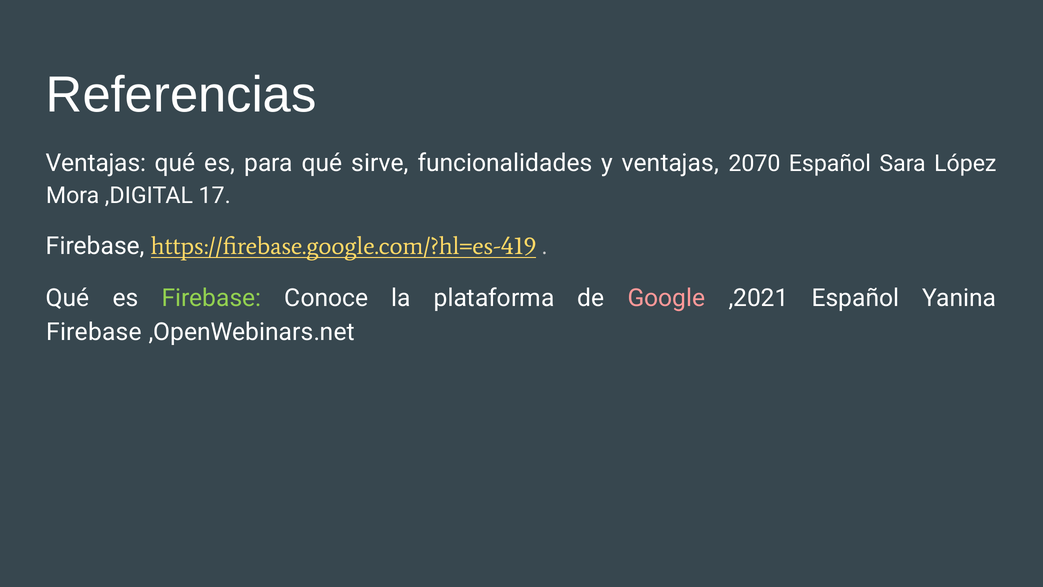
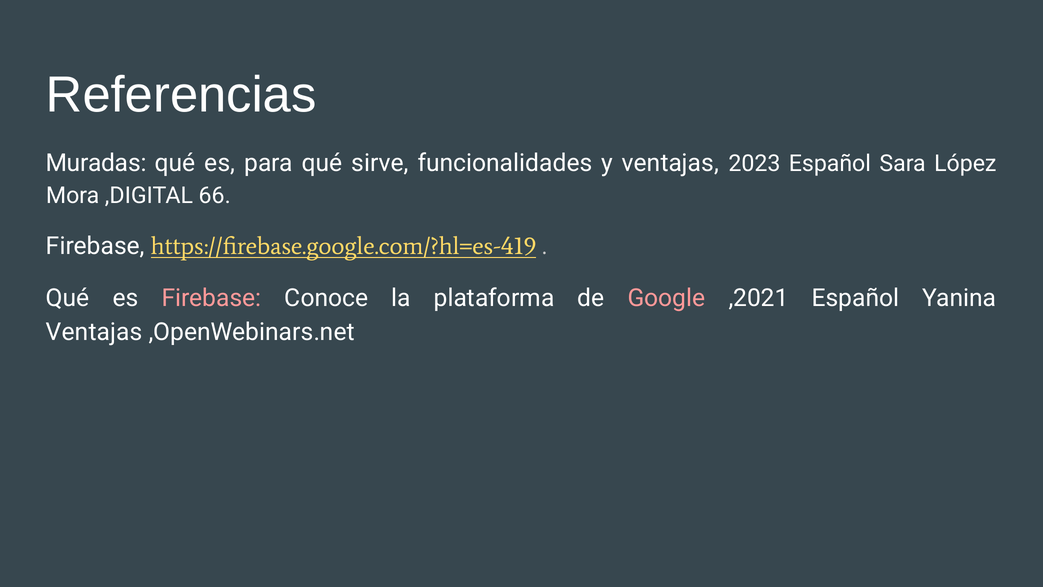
Ventajas at (96, 163): Ventajas -> Muradas
2070: 2070 -> 2023
17: 17 -> 66
Firebase at (211, 298) colour: light green -> pink
Firebase at (94, 332): Firebase -> Ventajas
